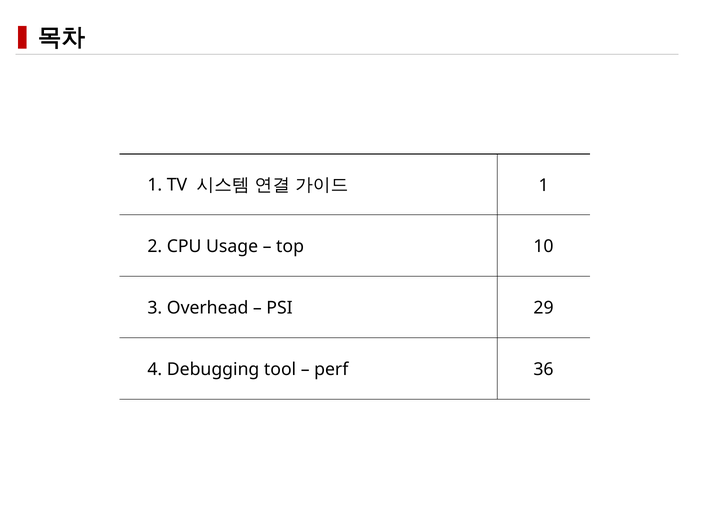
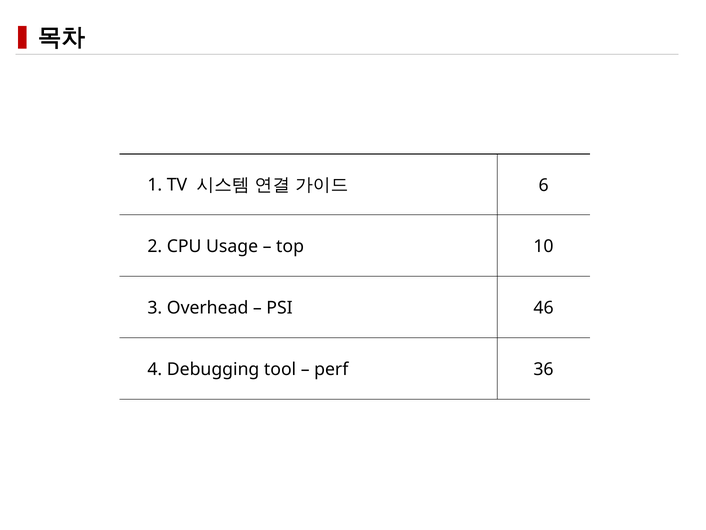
1 at (544, 185): 1 -> 6
29: 29 -> 46
